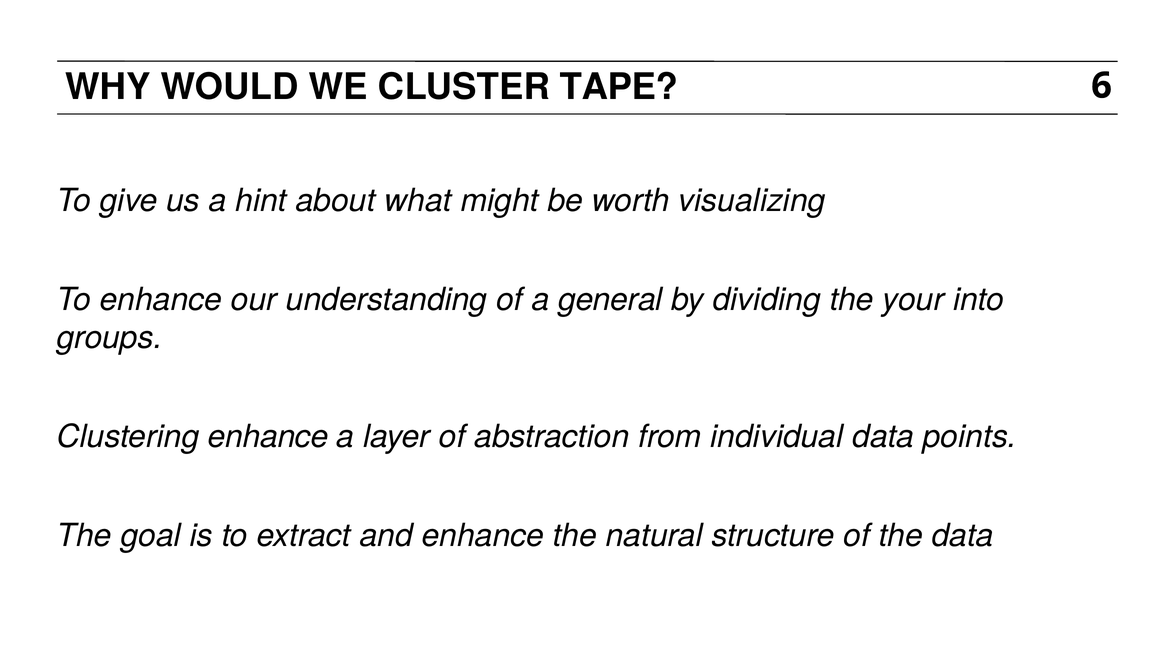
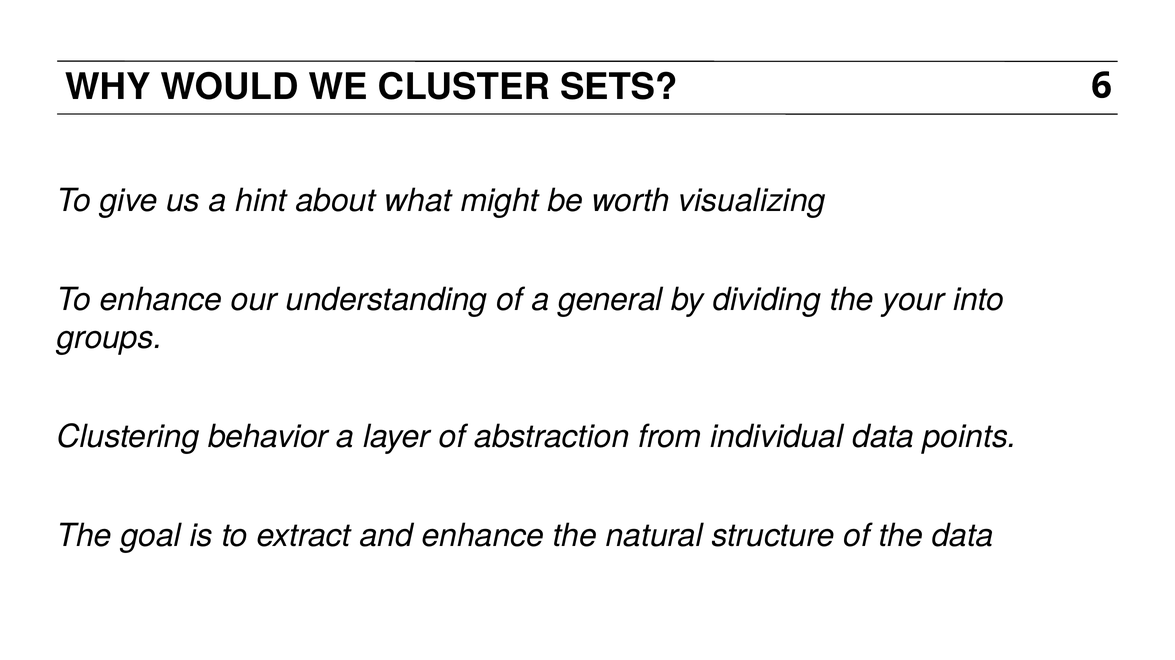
TAPE: TAPE -> SETS
Clustering enhance: enhance -> behavior
